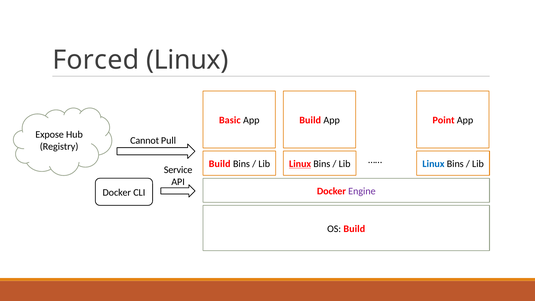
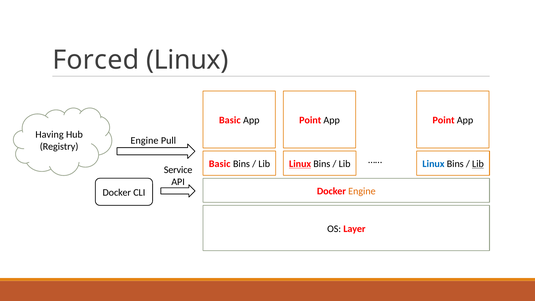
Build at (310, 120): Build -> Point
Expose: Expose -> Having
Cannot at (145, 140): Cannot -> Engine
Build at (220, 164): Build -> Basic
Lib at (478, 164) underline: none -> present
Engine at (362, 191) colour: purple -> orange
OS Build: Build -> Layer
